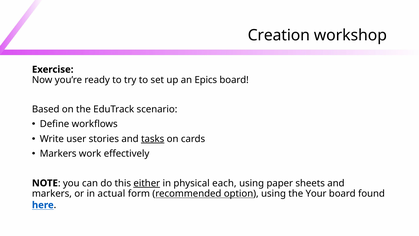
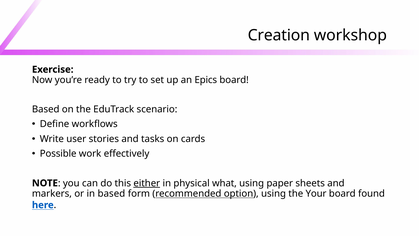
tasks underline: present -> none
Markers at (58, 153): Markers -> Possible
each: each -> what
in actual: actual -> based
